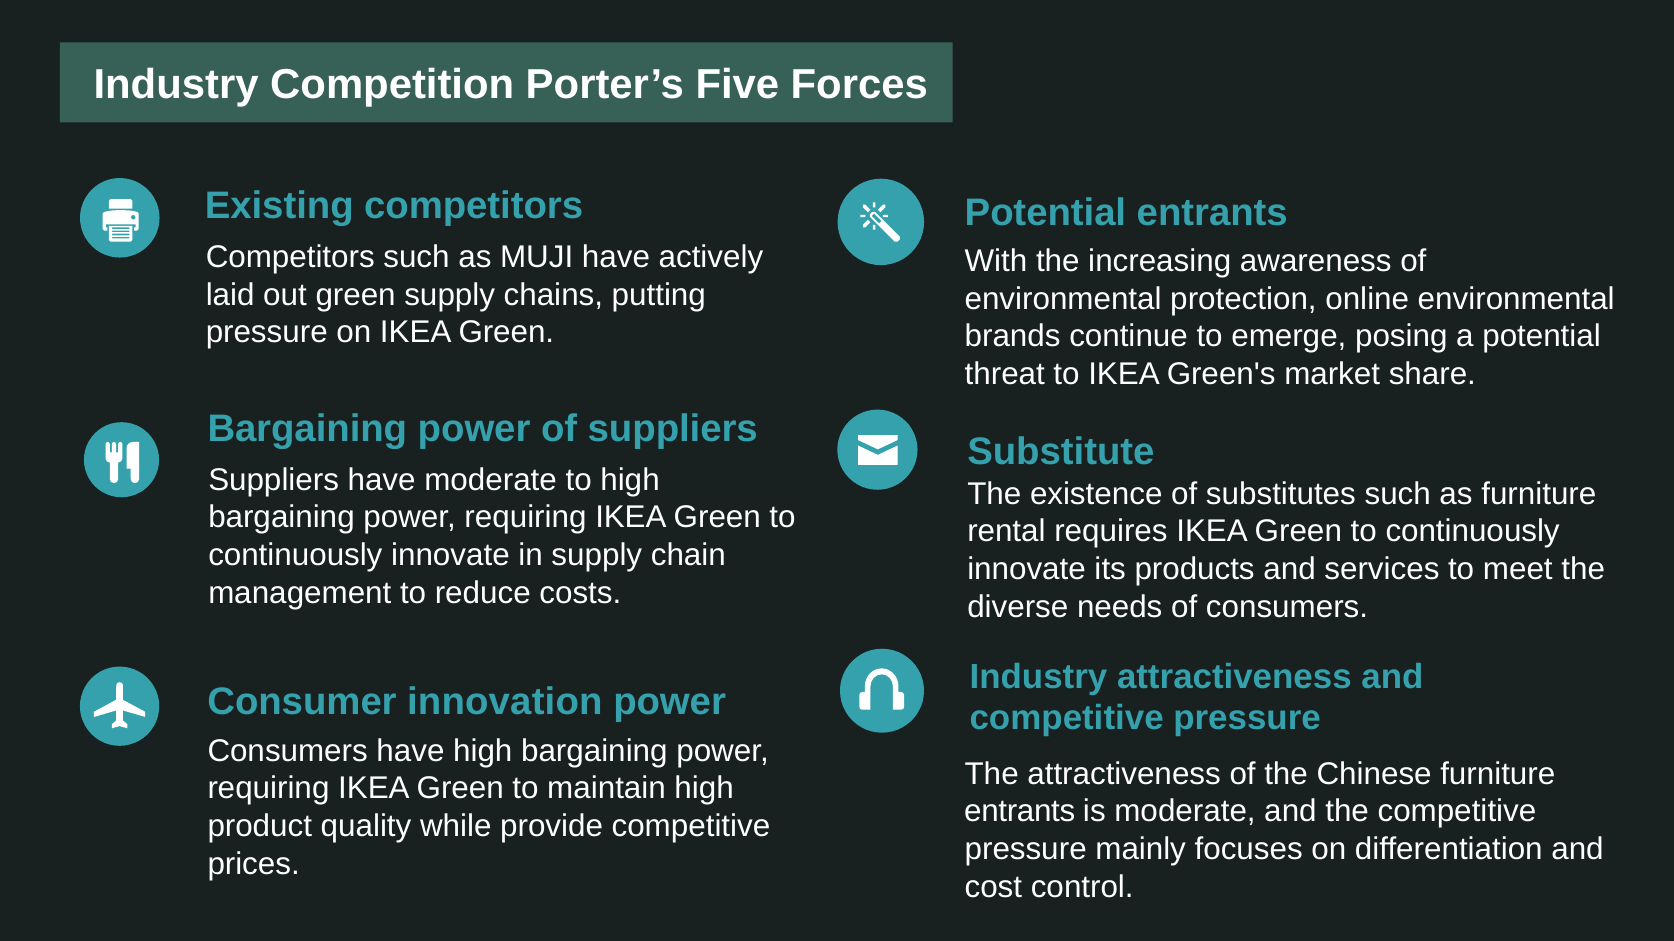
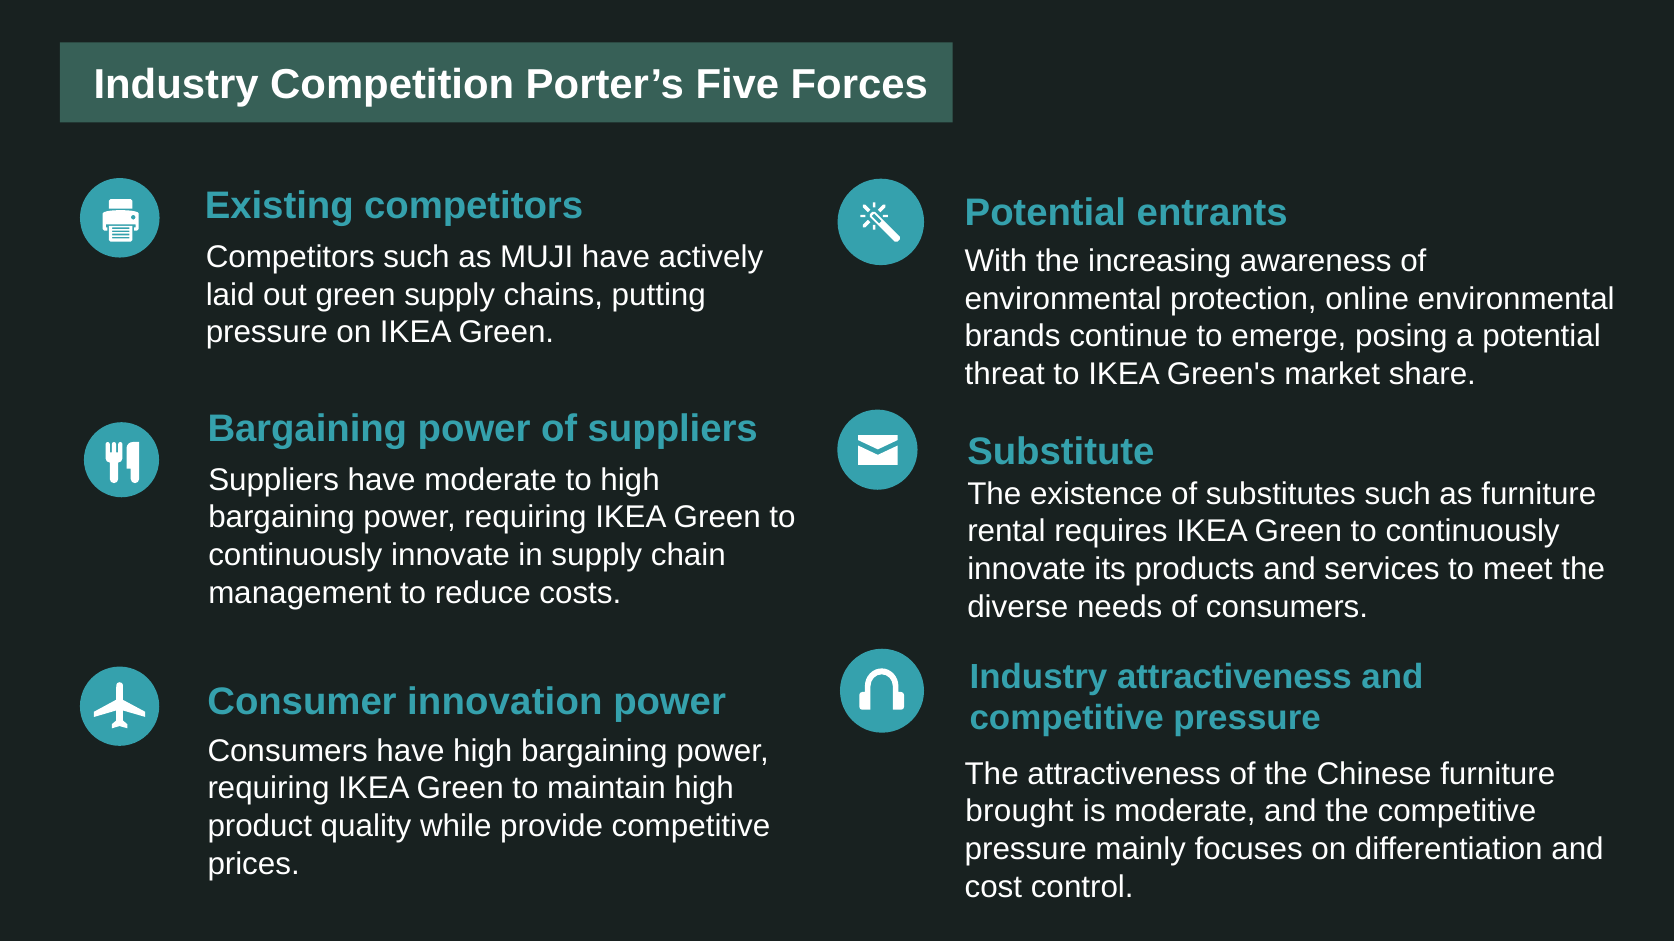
entrants at (1020, 812): entrants -> brought
